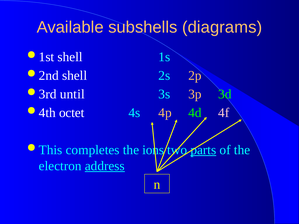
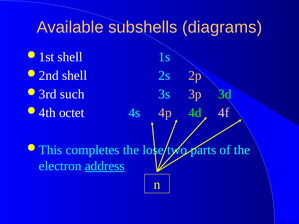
until: until -> such
ions: ions -> lose
parts underline: present -> none
